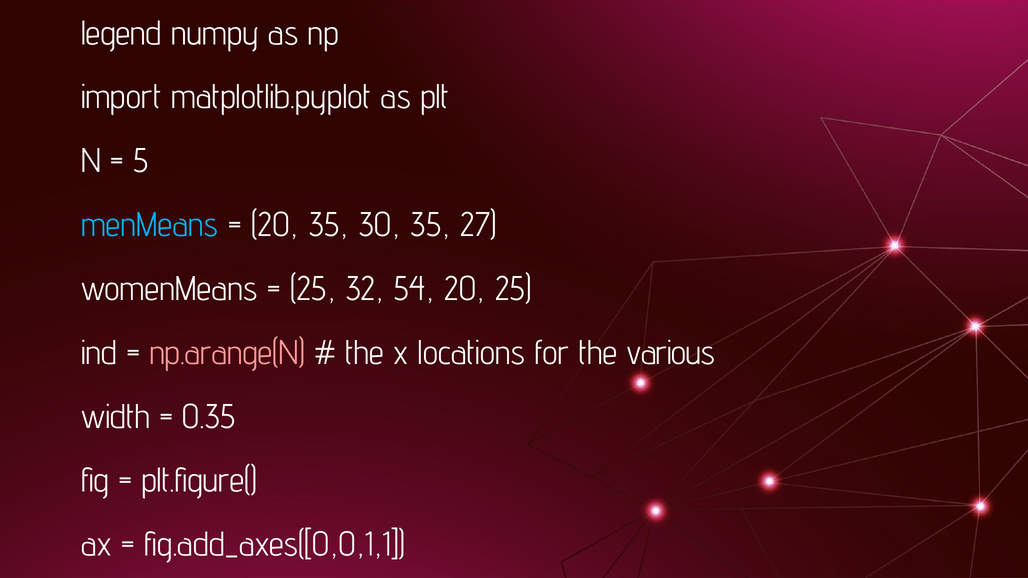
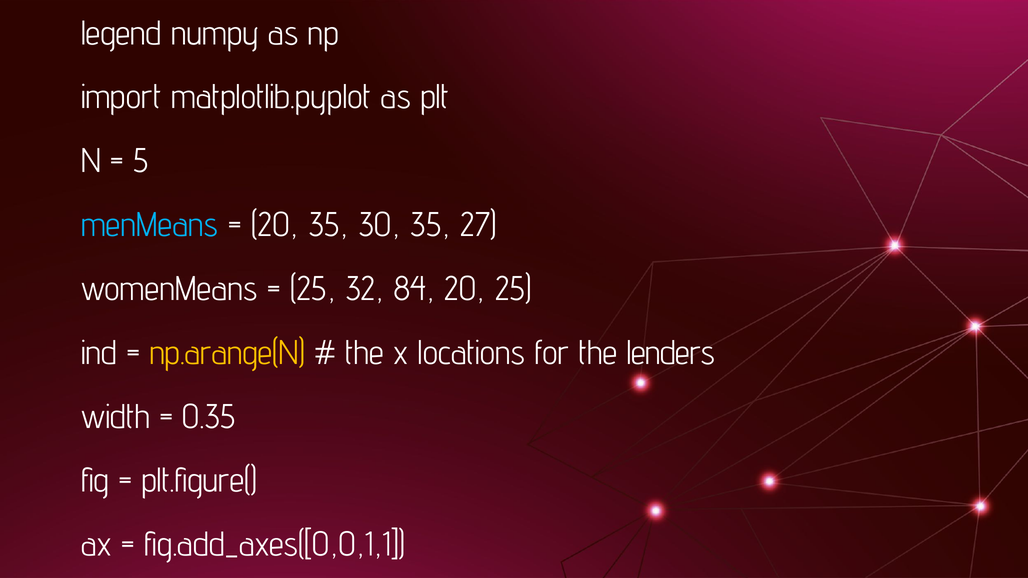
54: 54 -> 84
np.arange(N colour: pink -> yellow
various: various -> lenders
